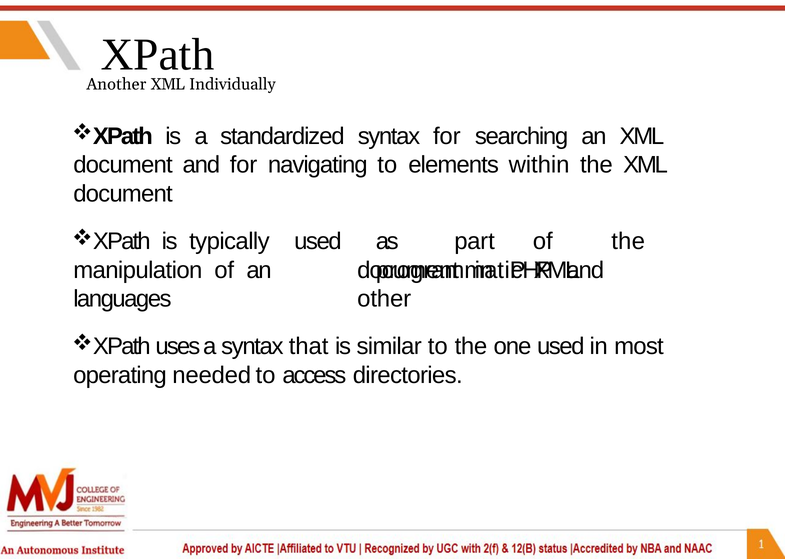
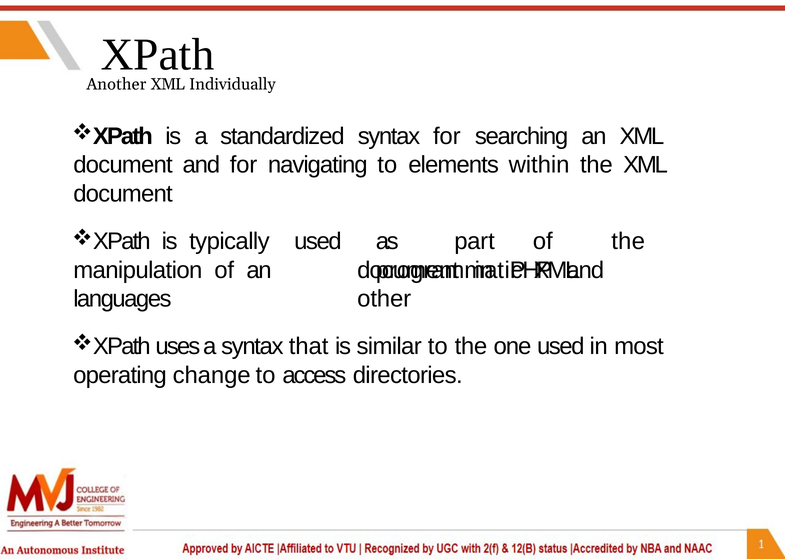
needed: needed -> change
